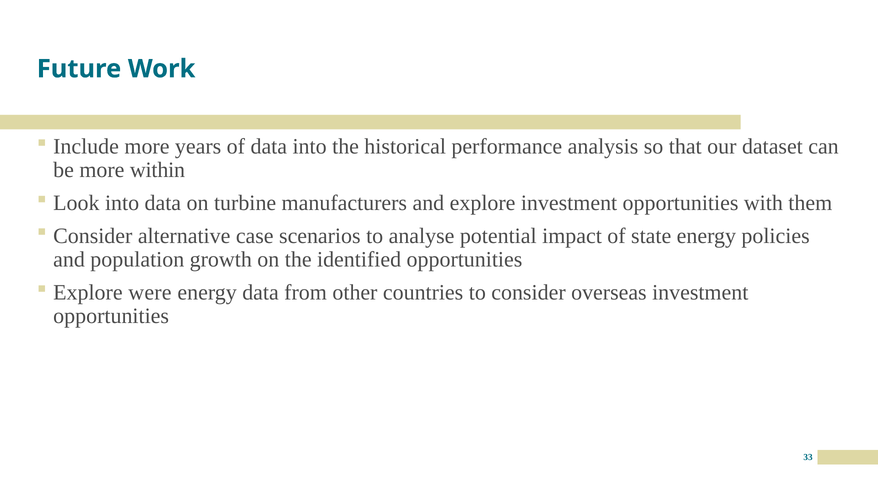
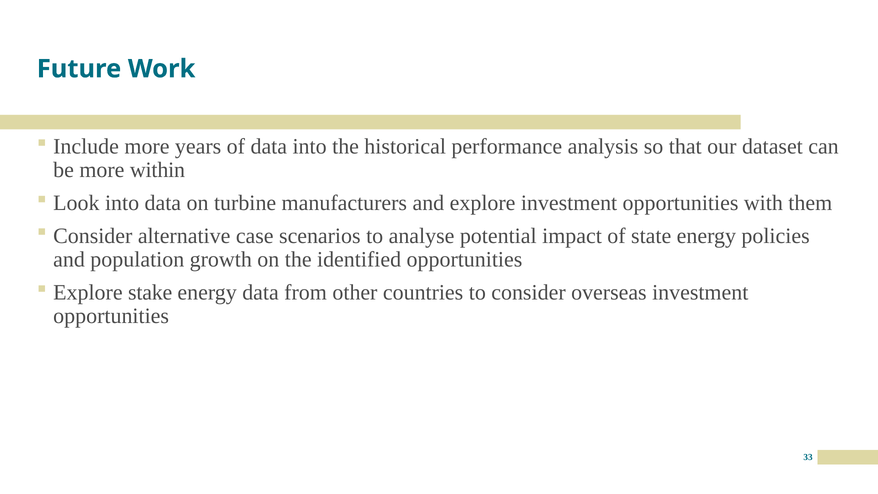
were: were -> stake
